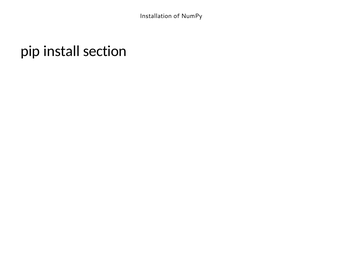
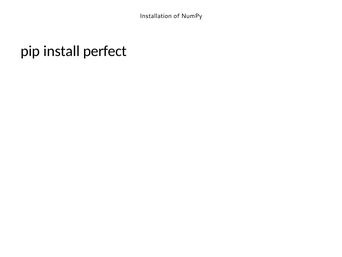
section: section -> perfect
